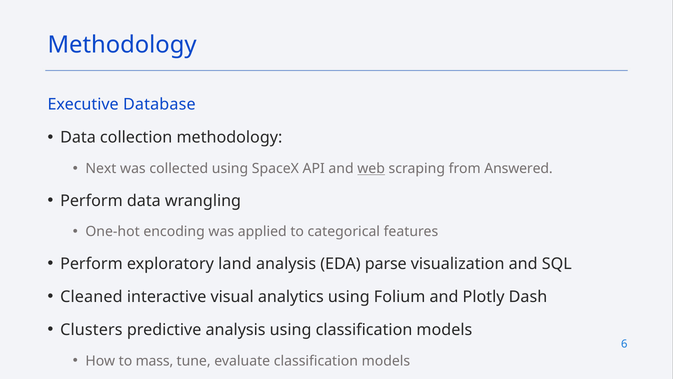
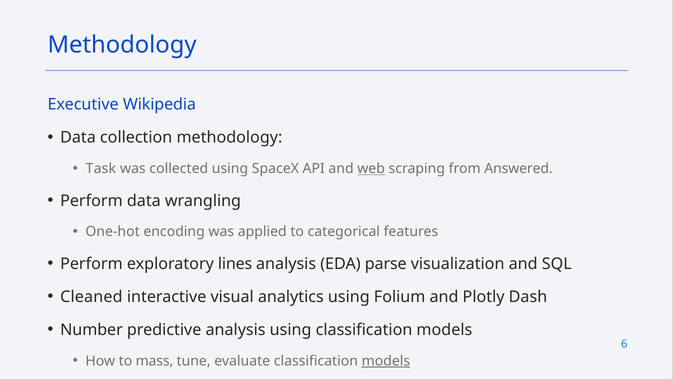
Database: Database -> Wikipedia
Next: Next -> Task
land: land -> lines
Clusters: Clusters -> Number
models at (386, 361) underline: none -> present
